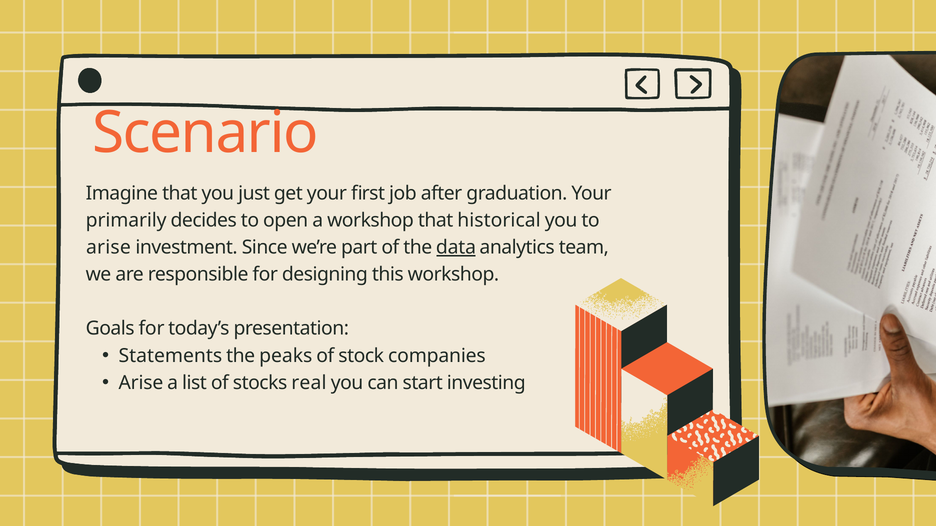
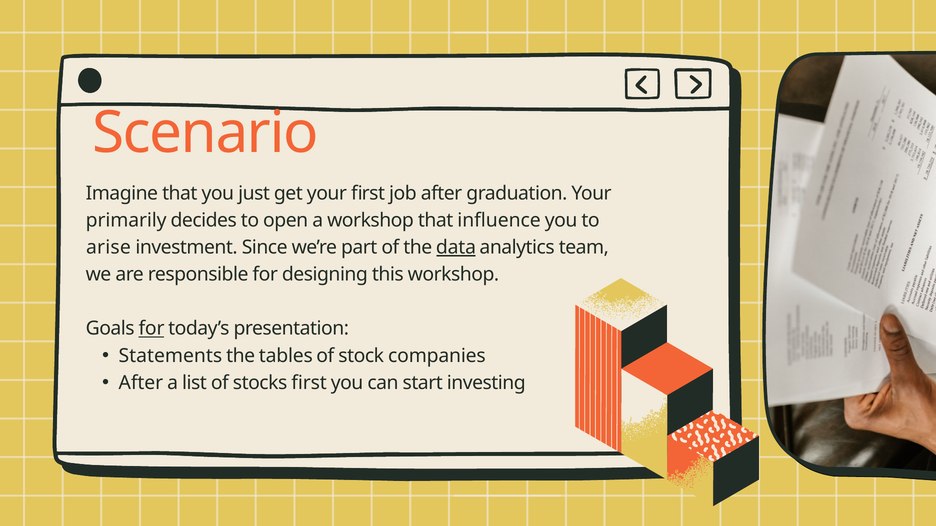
historical: historical -> influence
for at (152, 329) underline: none -> present
peaks: peaks -> tables
Arise at (141, 383): Arise -> After
stocks real: real -> first
